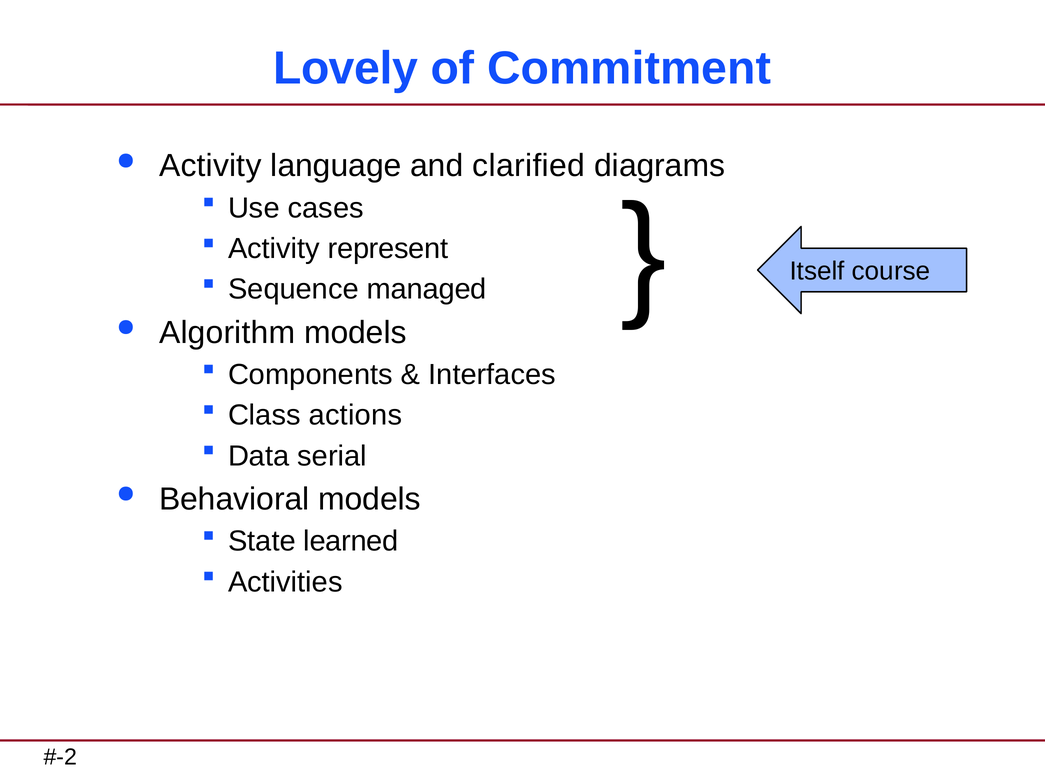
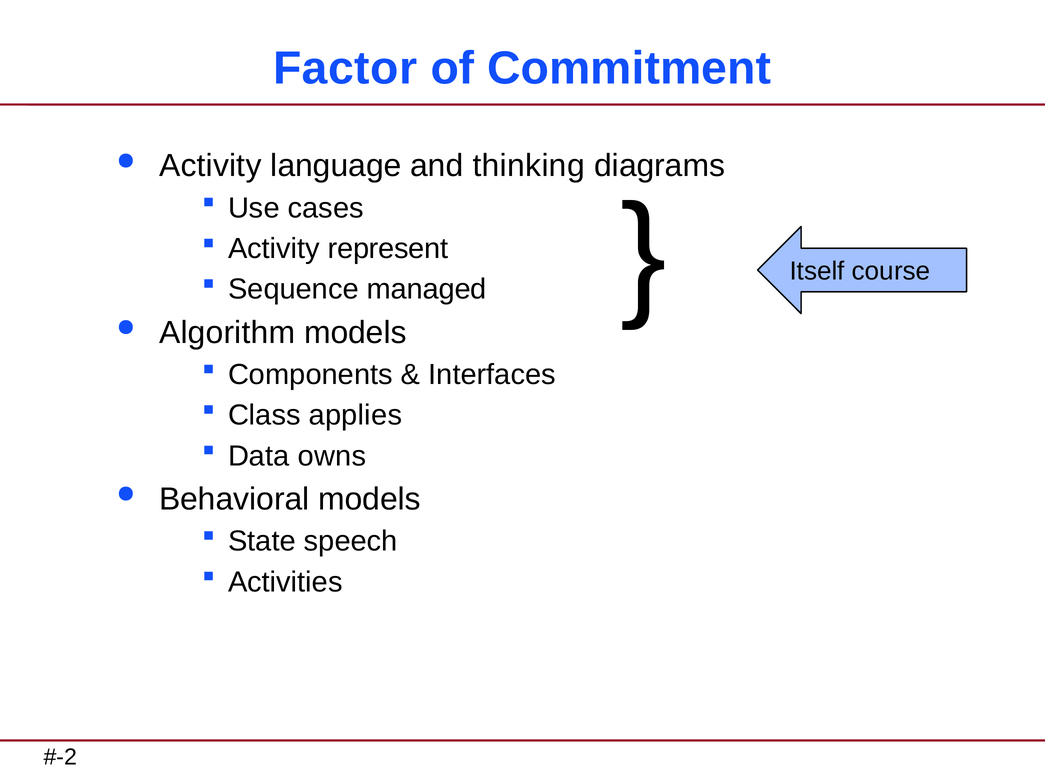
Lovely: Lovely -> Factor
clarified: clarified -> thinking
actions: actions -> applies
serial: serial -> owns
learned: learned -> speech
